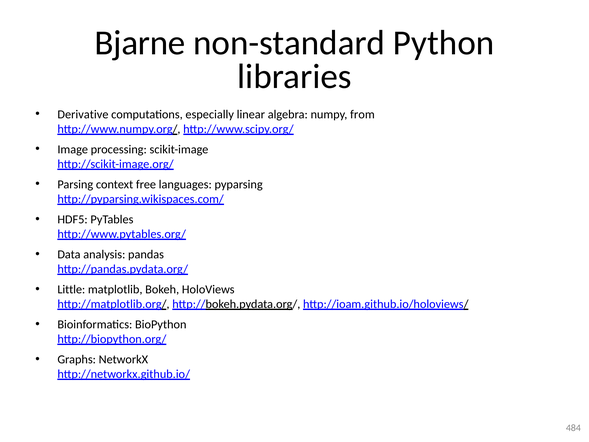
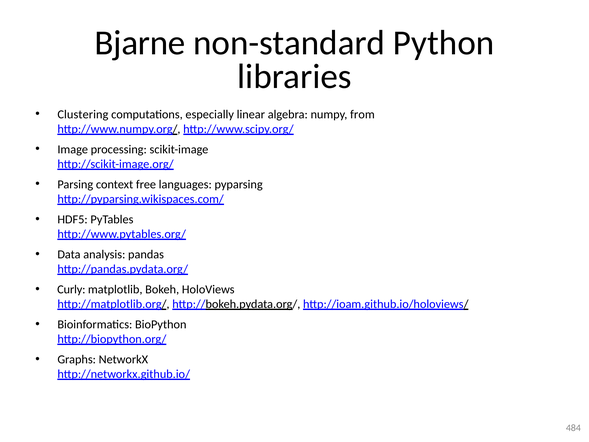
Derivative: Derivative -> Clustering
Little: Little -> Curly
